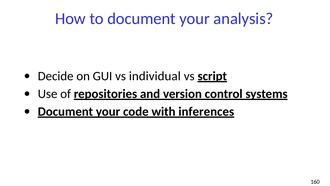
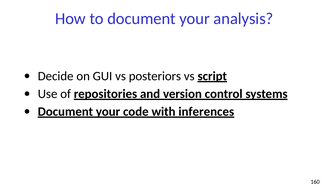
individual: individual -> posteriors
